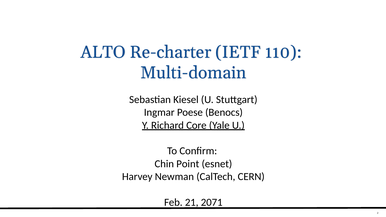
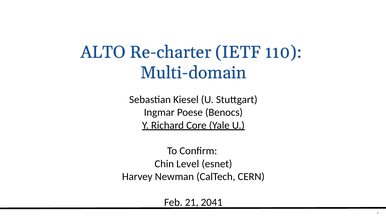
Point: Point -> Level
2071: 2071 -> 2041
